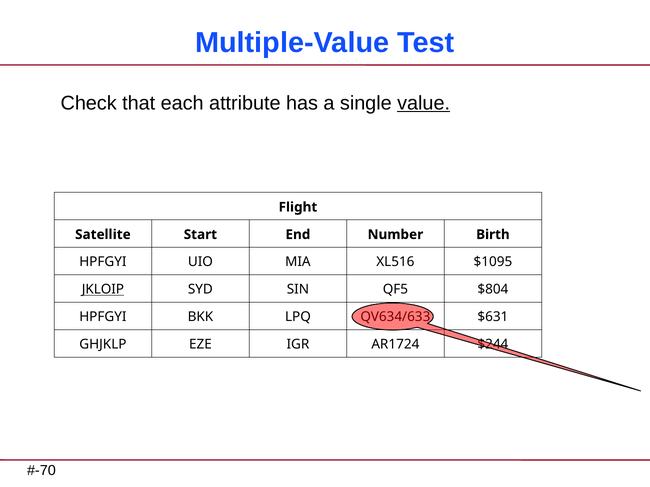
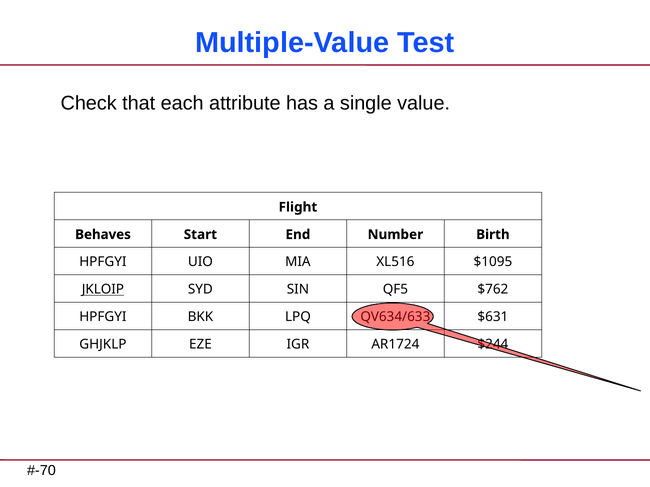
value underline: present -> none
Satellite: Satellite -> Behaves
$804: $804 -> $762
